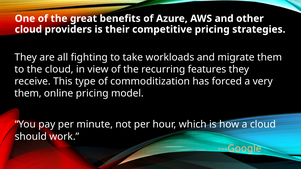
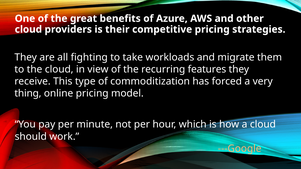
them at (28, 93): them -> thing
